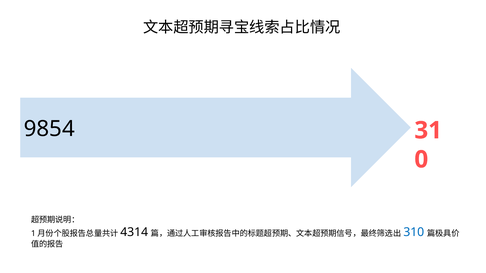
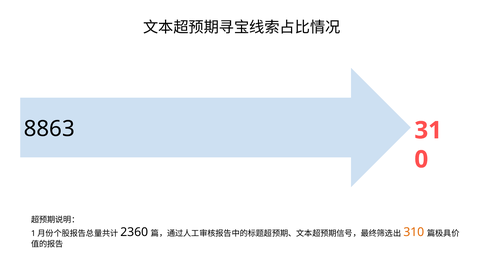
9854: 9854 -> 8863
4314: 4314 -> 2360
310 colour: blue -> orange
